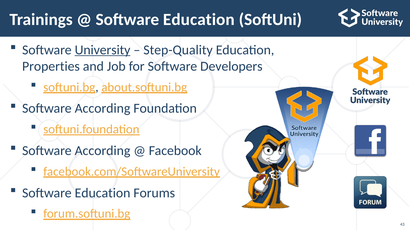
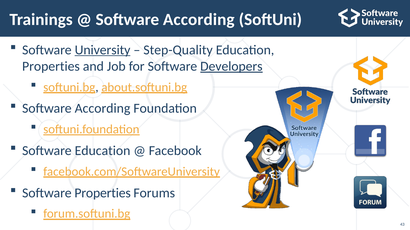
Education at (199, 20): Education -> According
Developers underline: none -> present
According at (103, 151): According -> Education
Education at (103, 193): Education -> Properties
